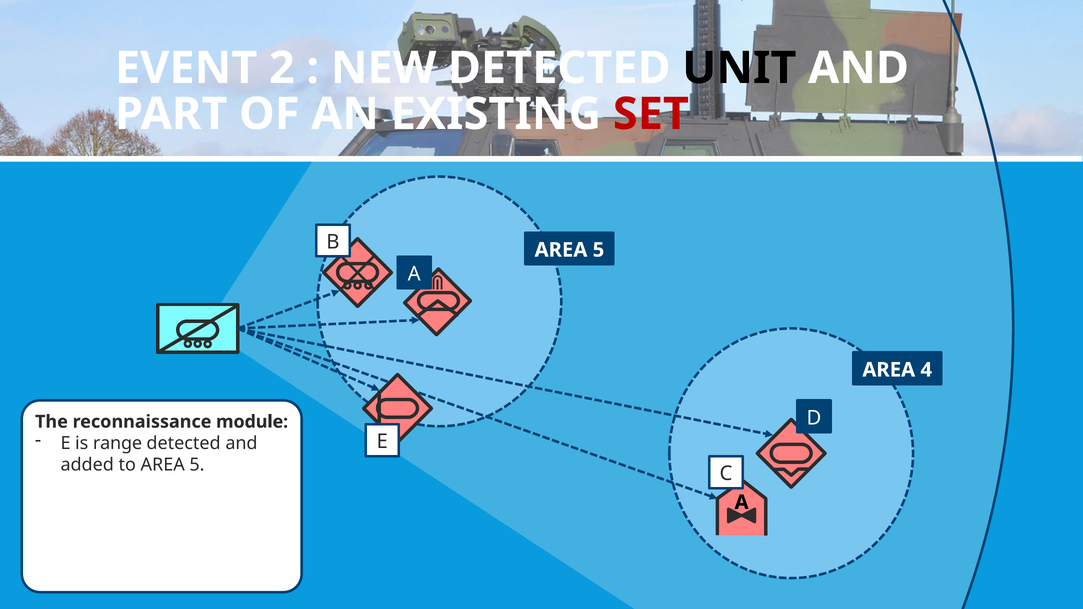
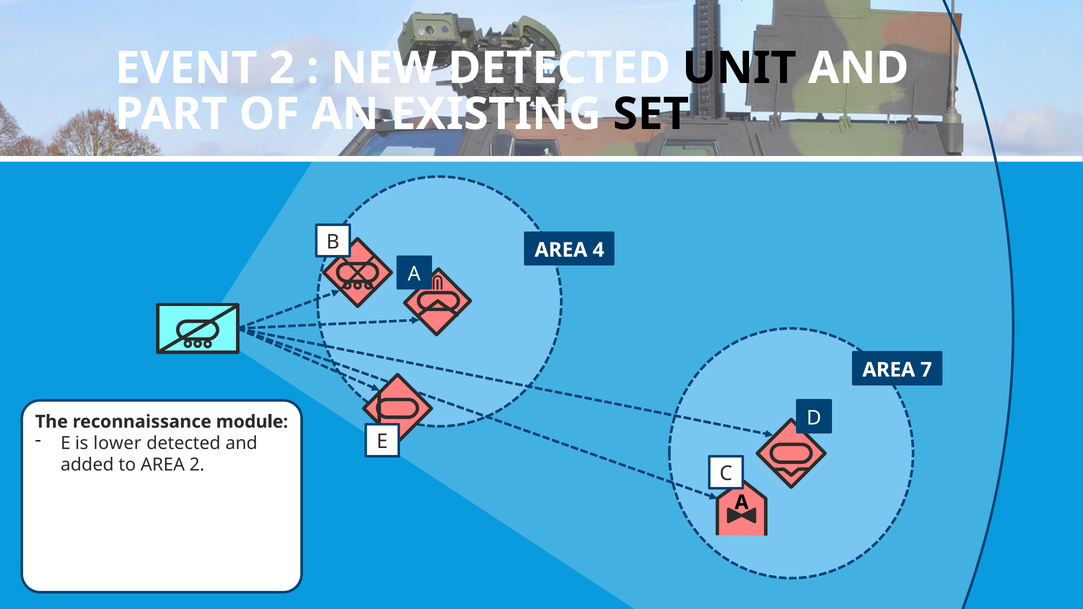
SET colour: red -> black
5 at (598, 250): 5 -> 4
4: 4 -> 7
range: range -> lower
to AREA 5: 5 -> 2
